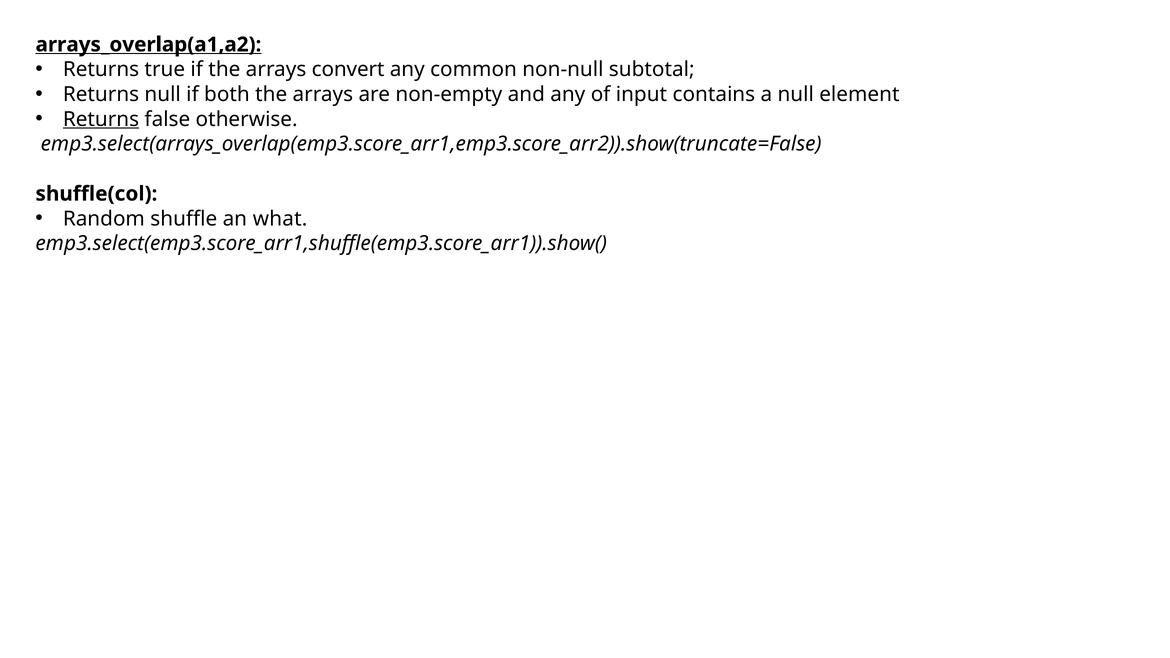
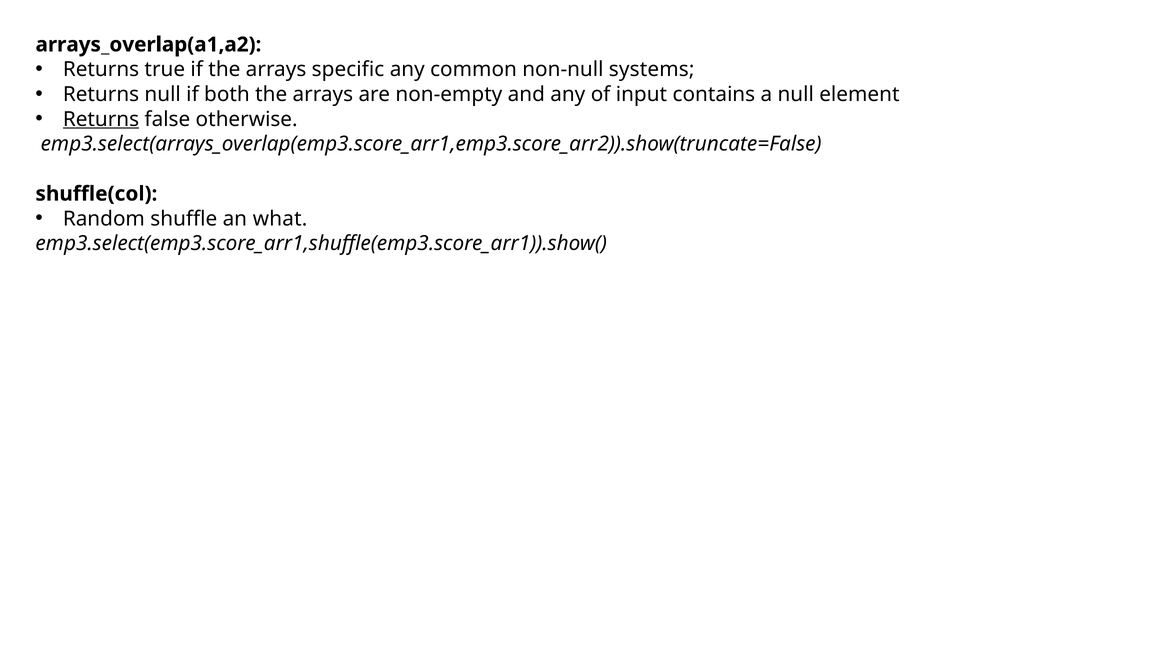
arrays_overlap(a1,a2 underline: present -> none
convert: convert -> specific
subtotal: subtotal -> systems
